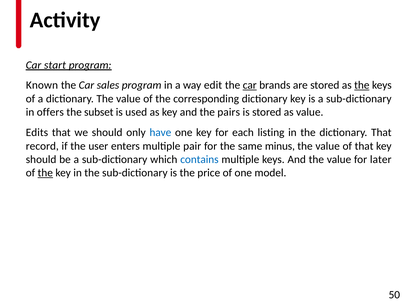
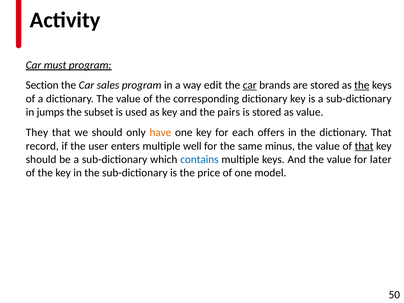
start: start -> must
Known: Known -> Section
offers: offers -> jumps
Edits: Edits -> They
have colour: blue -> orange
listing: listing -> offers
pair: pair -> well
that at (364, 146) underline: none -> present
the at (45, 173) underline: present -> none
